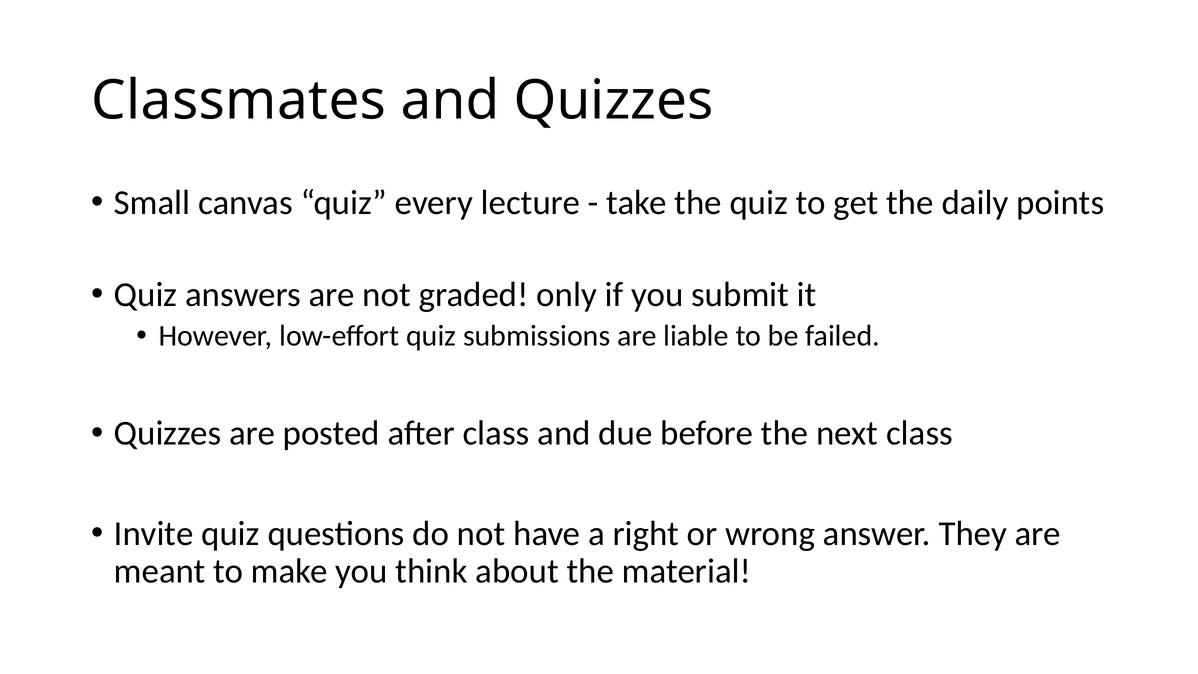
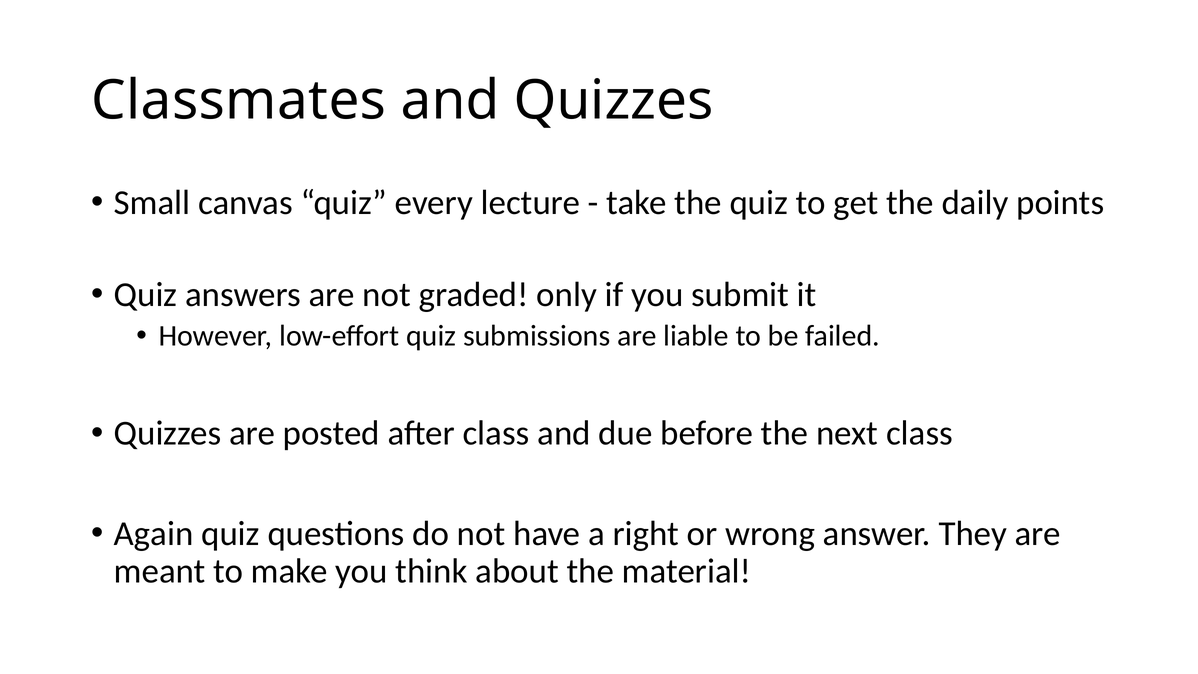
Invite: Invite -> Again
